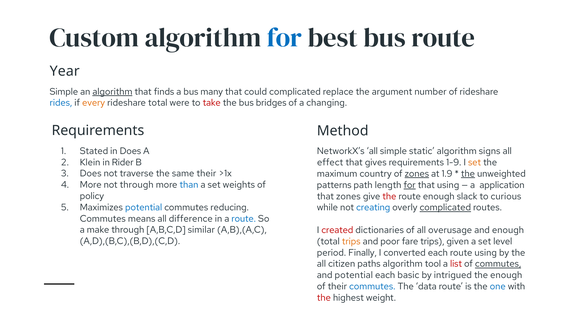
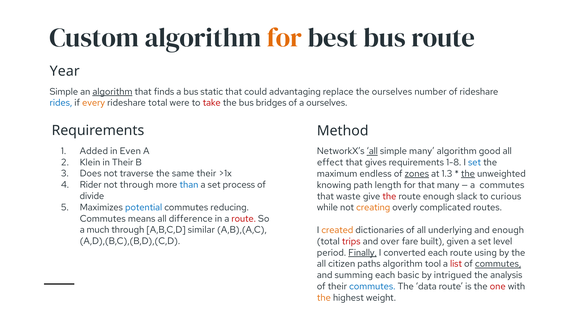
for at (284, 38) colour: blue -> orange
many: many -> static
could complicated: complicated -> advantaging
the argument: argument -> ourselves
a changing: changing -> ourselves
Stated: Stated -> Added
in Does: Does -> Even
all at (372, 151) underline: none -> present
simple static: static -> many
signs: signs -> good
in Rider: Rider -> Their
1-9: 1-9 -> 1-8
set at (475, 162) colour: orange -> blue
country: country -> endless
1.9: 1.9 -> 1.3
More at (91, 185): More -> Rider
weights: weights -> process
patterns: patterns -> knowing
for at (410, 185) underline: present -> none
that using: using -> many
a application: application -> commutes
policy: policy -> divide
that zones: zones -> waste
creating colour: blue -> orange
complicated at (445, 207) underline: present -> none
route at (244, 218) colour: blue -> red
make: make -> much
created colour: red -> orange
overusage: overusage -> underlying
trips at (351, 241) colour: orange -> red
poor: poor -> over
fare trips: trips -> built
Finally underline: none -> present
and potential: potential -> summing
the enough: enough -> analysis
one colour: blue -> red
the at (324, 297) colour: red -> orange
